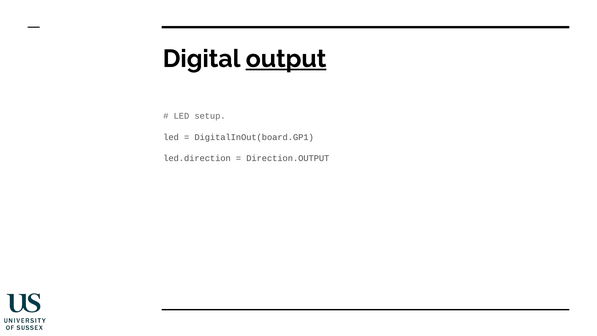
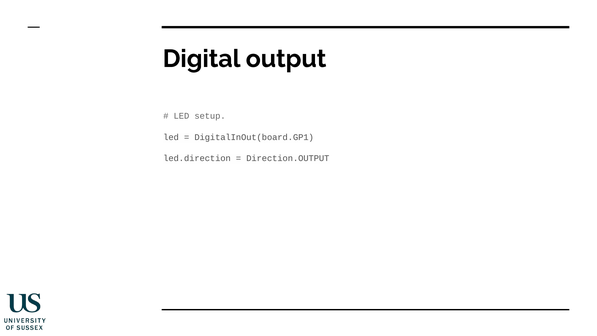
output underline: present -> none
